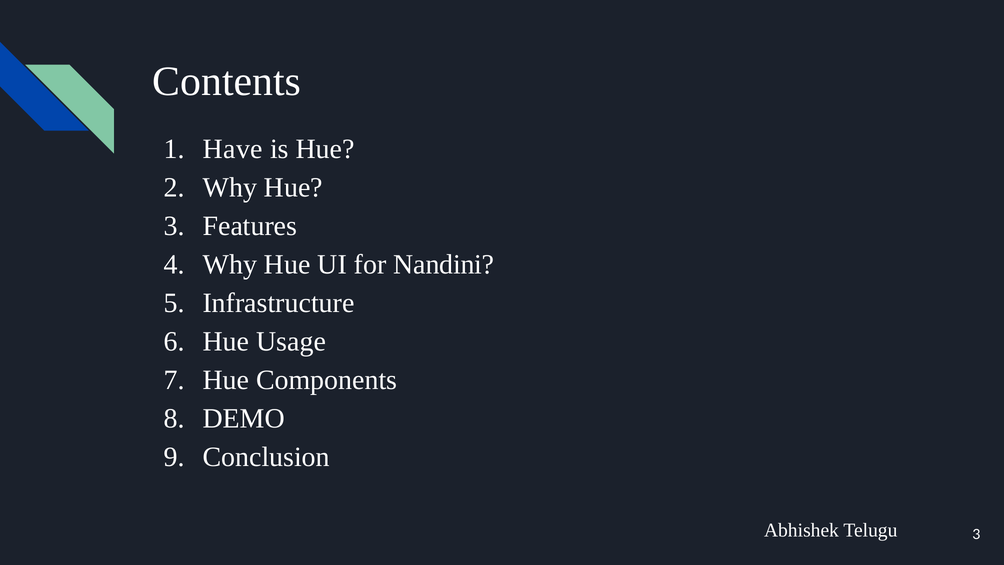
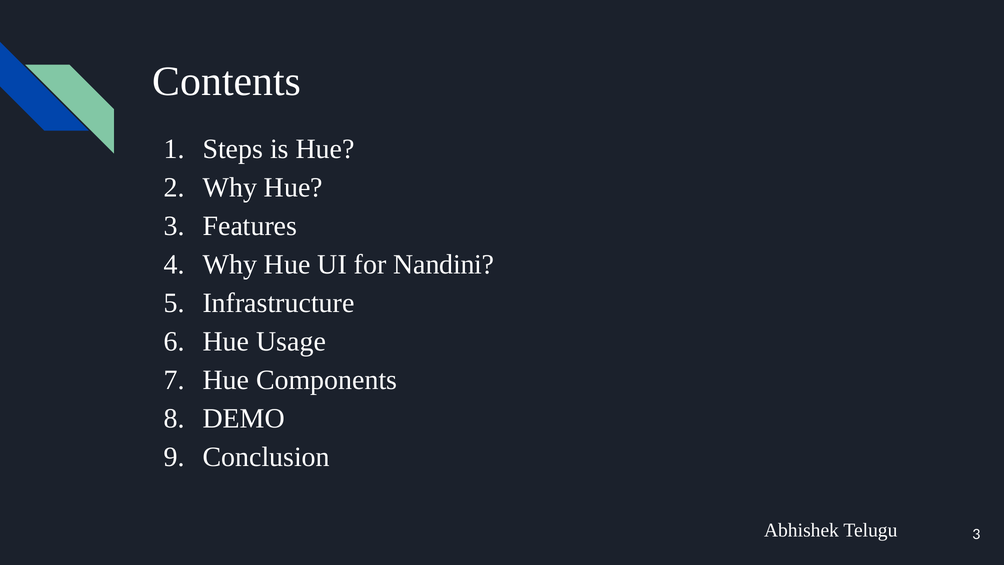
Have: Have -> Steps
